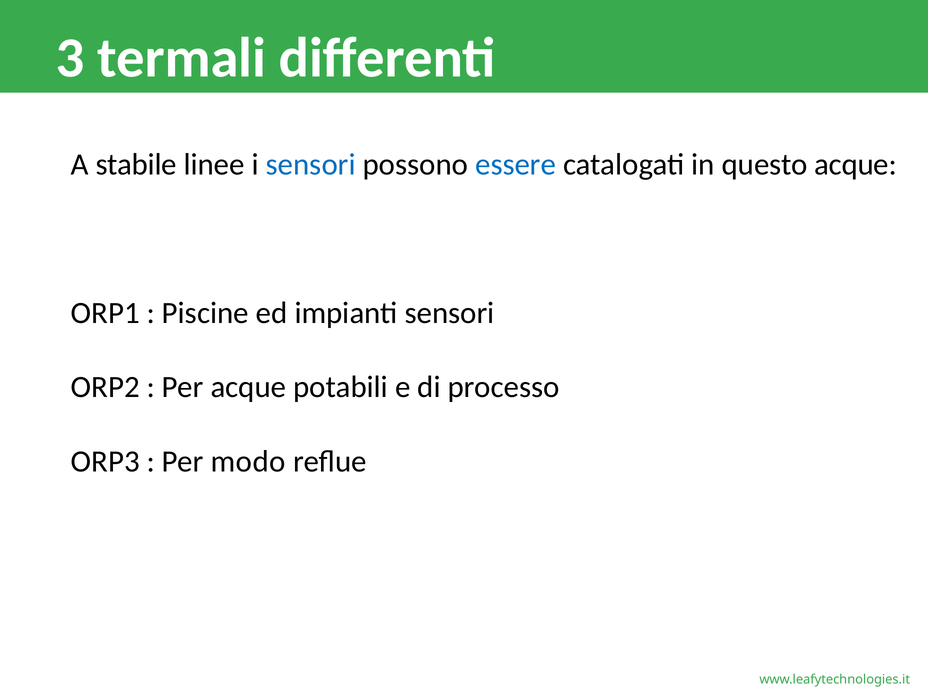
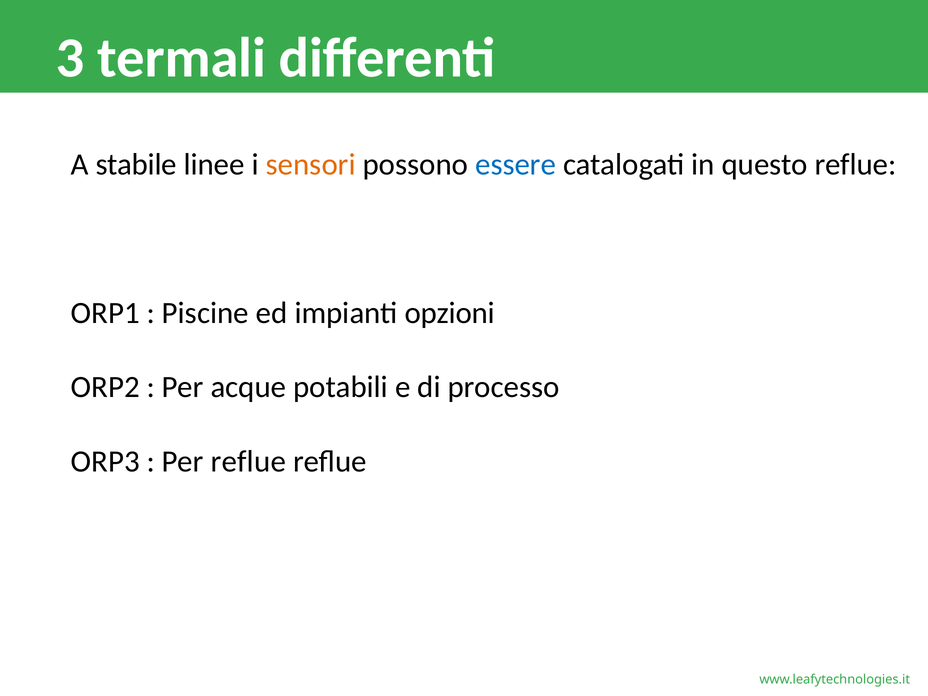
sensori at (311, 164) colour: blue -> orange
questo acque: acque -> reflue
impianti sensori: sensori -> opzioni
Per modo: modo -> reflue
